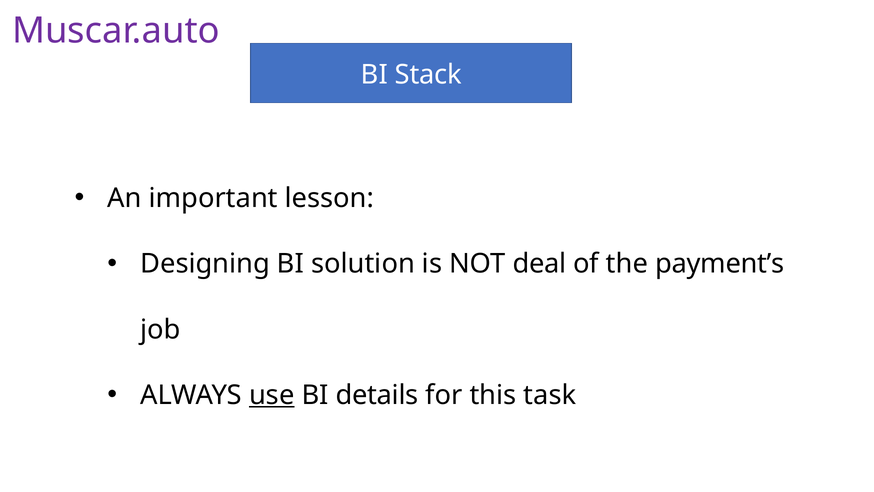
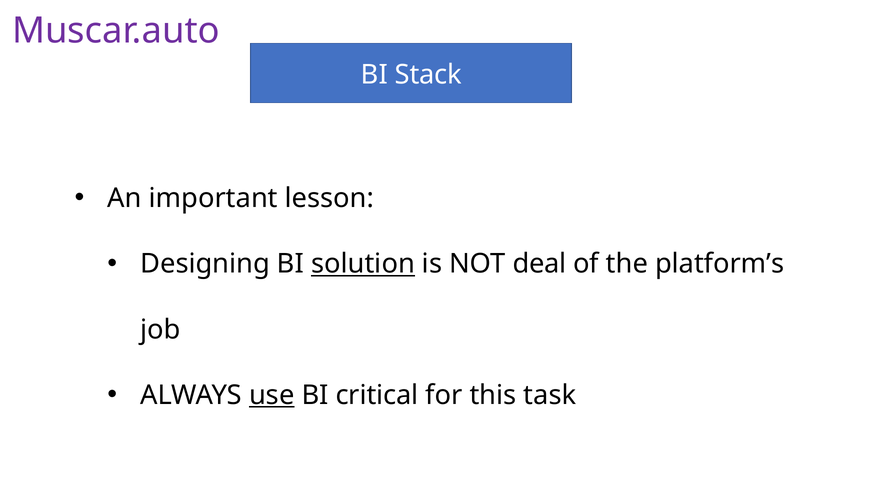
solution underline: none -> present
payment’s: payment’s -> platform’s
details: details -> critical
